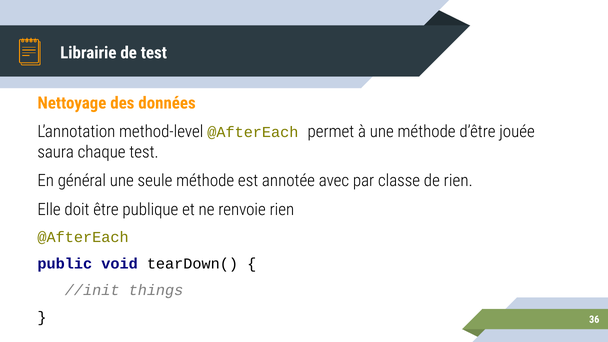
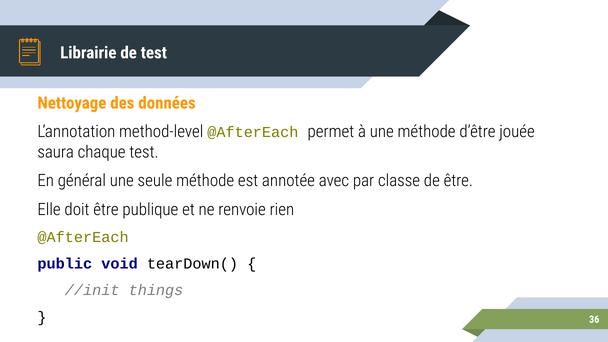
de rien: rien -> être
